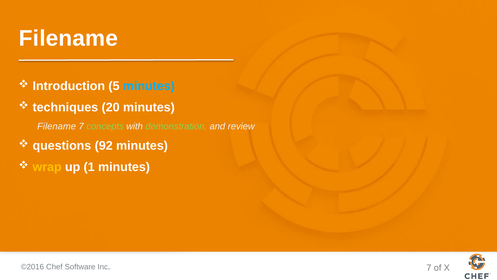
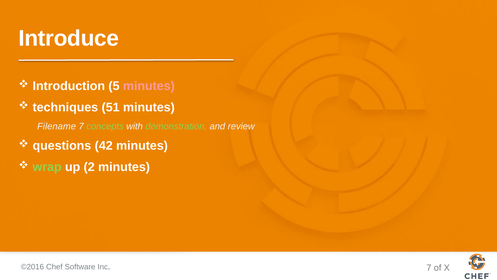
Filename at (69, 38): Filename -> Introduce
minutes at (149, 86) colour: light blue -> pink
20: 20 -> 51
92: 92 -> 42
wrap colour: yellow -> light green
1: 1 -> 2
